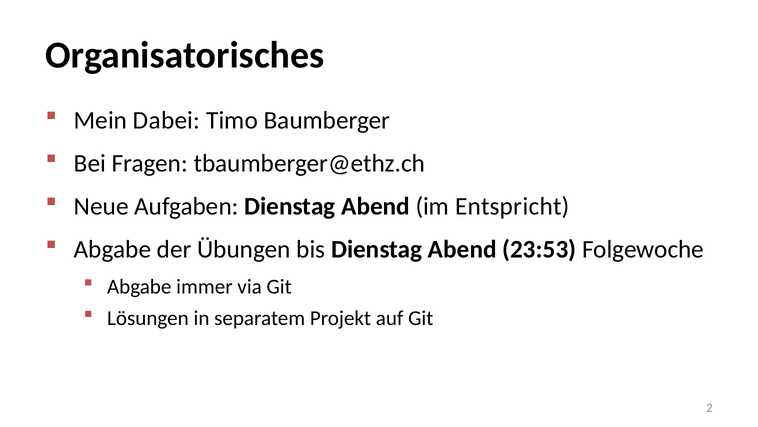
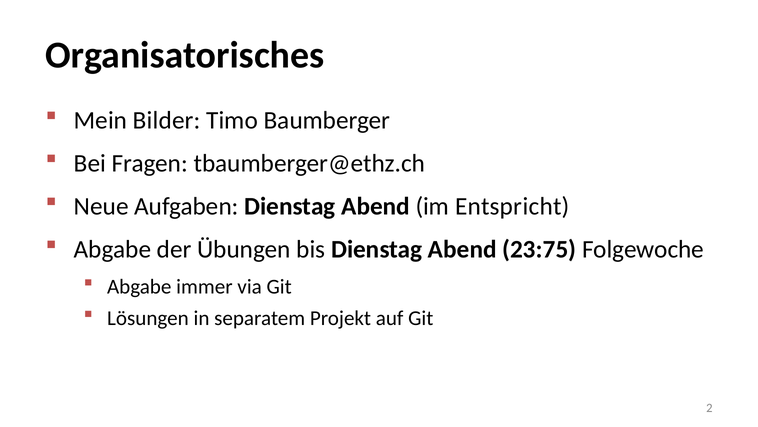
Dabei: Dabei -> Bilder
23:53: 23:53 -> 23:75
